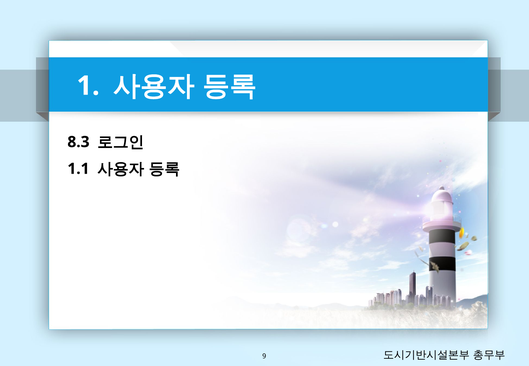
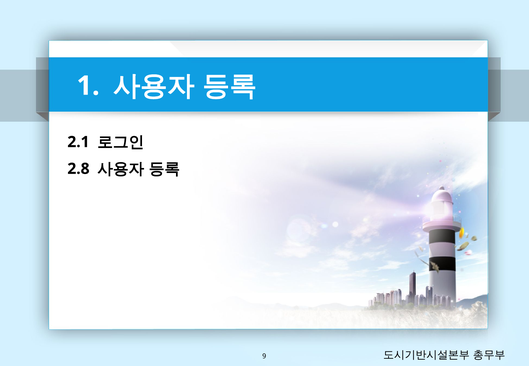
8.3: 8.3 -> 2.1
1.1: 1.1 -> 2.8
